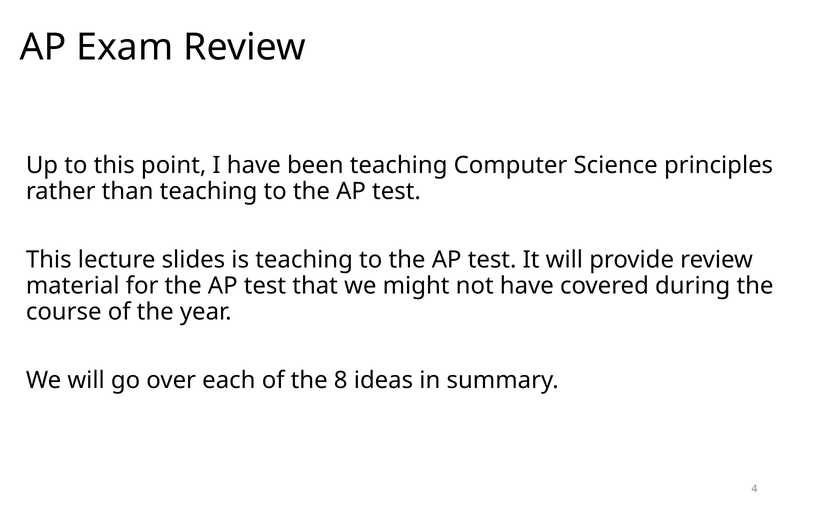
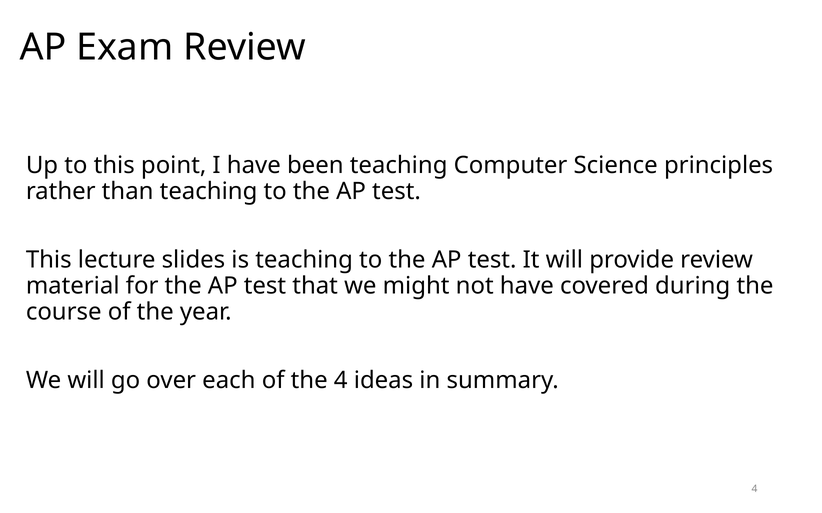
the 8: 8 -> 4
